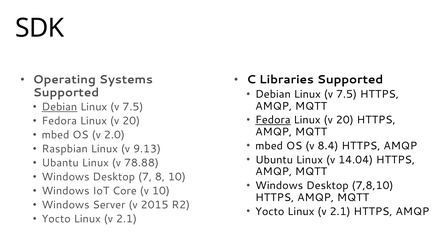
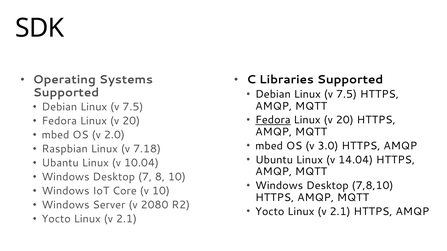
Debian at (59, 107) underline: present -> none
8.4: 8.4 -> 3.0
9.13: 9.13 -> 7.18
78.88: 78.88 -> 10.04
2015: 2015 -> 2080
